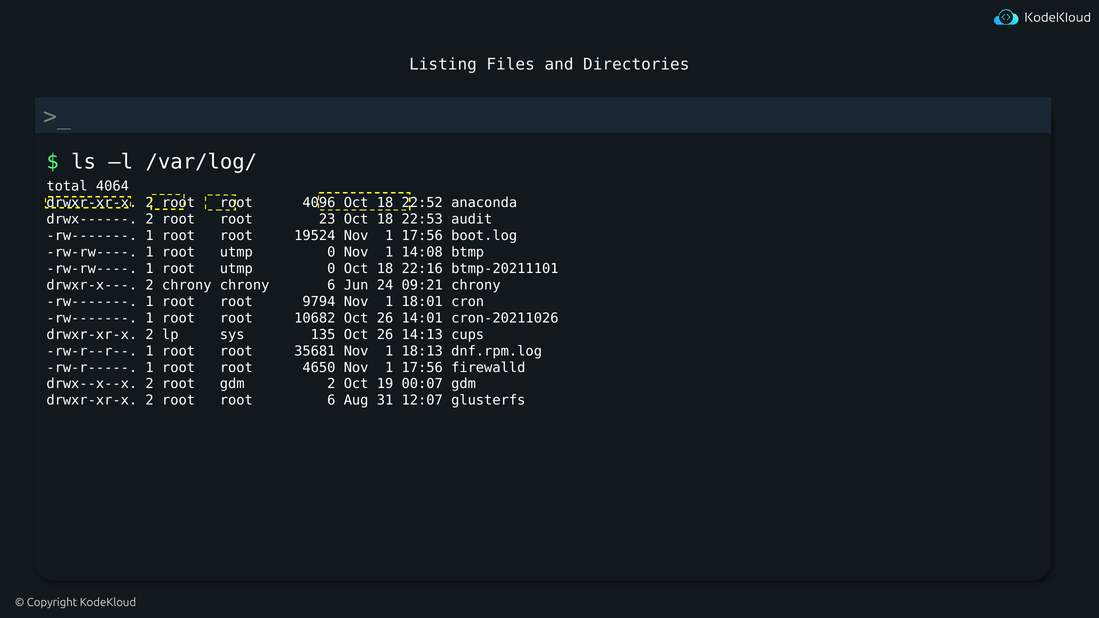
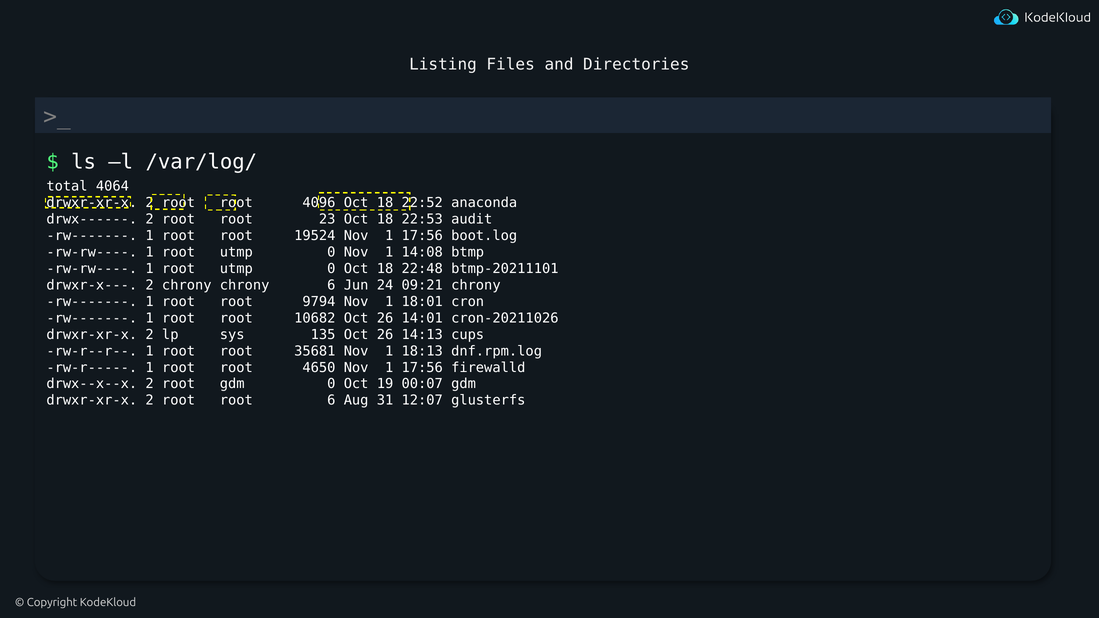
22:16: 22:16 -> 22:48
gdm 2: 2 -> 0
